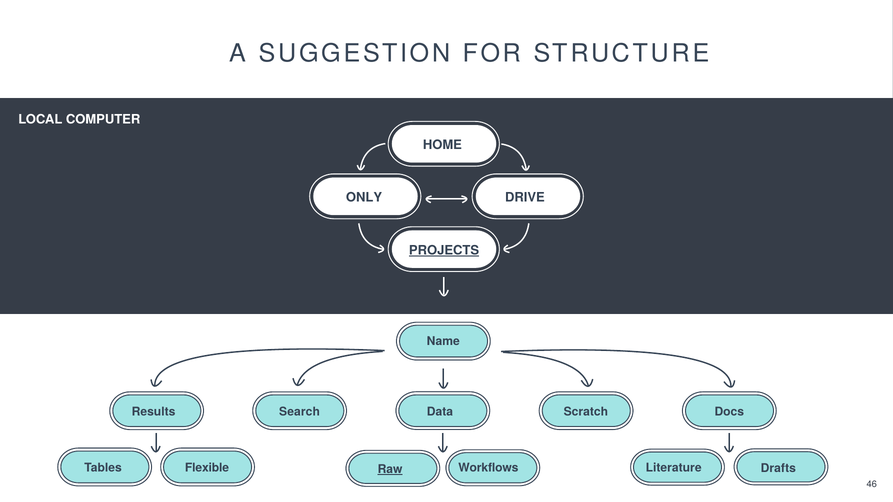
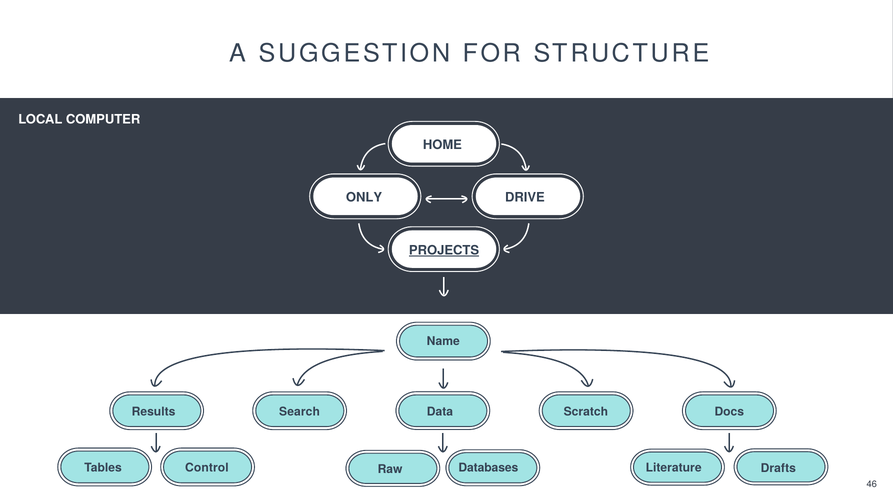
Flexible: Flexible -> Control
Workflows: Workflows -> Databases
Raw underline: present -> none
